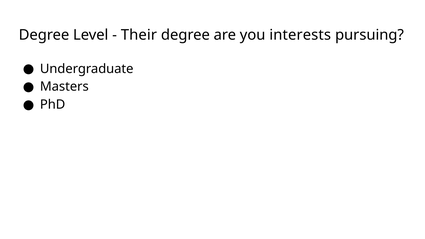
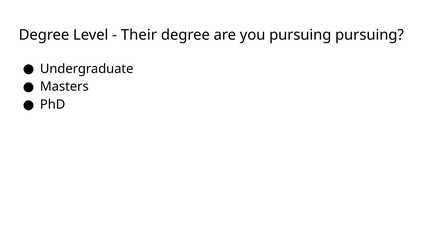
you interests: interests -> pursuing
